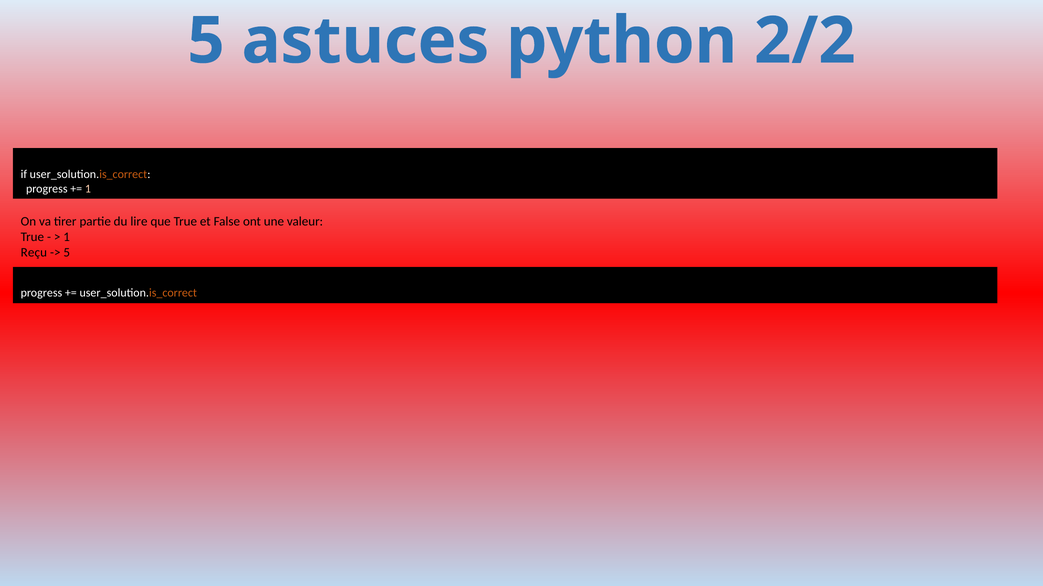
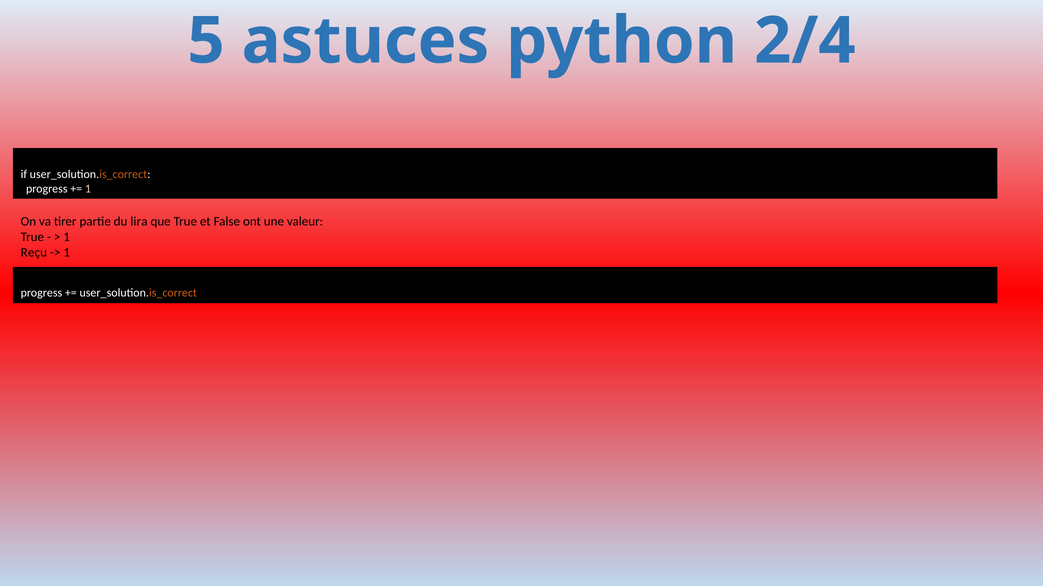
2/2: 2/2 -> 2/4
lire: lire -> lira
5 at (67, 253): 5 -> 1
